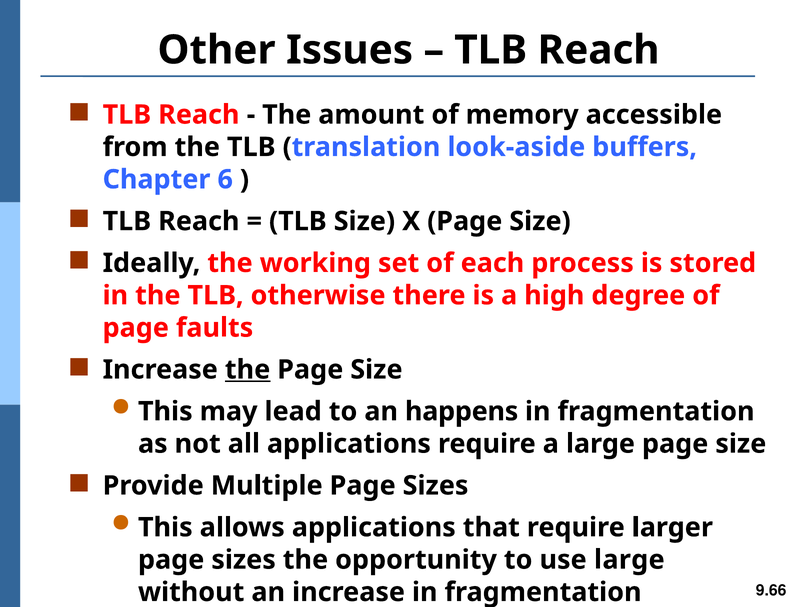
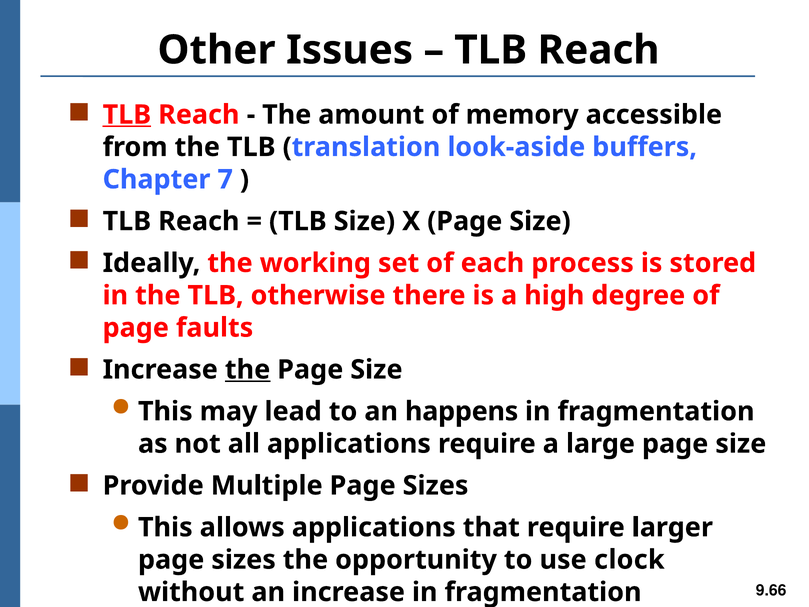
TLB at (127, 115) underline: none -> present
6: 6 -> 7
use large: large -> clock
